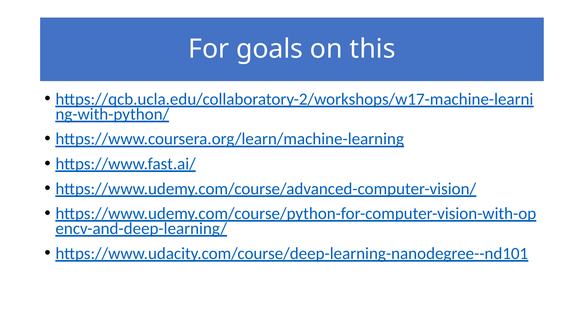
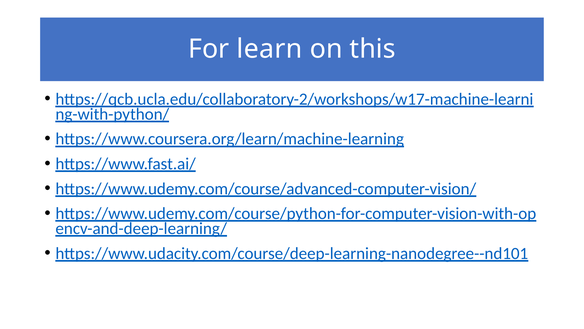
goals: goals -> learn
